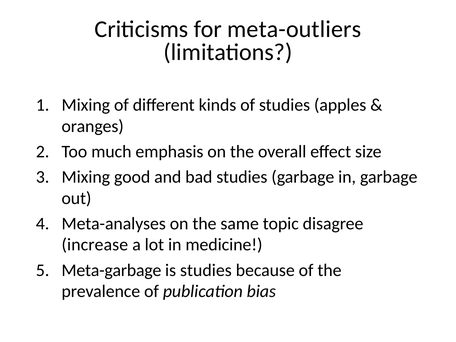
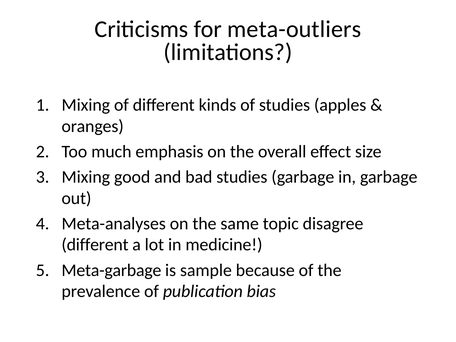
increase at (95, 245): increase -> different
is studies: studies -> sample
